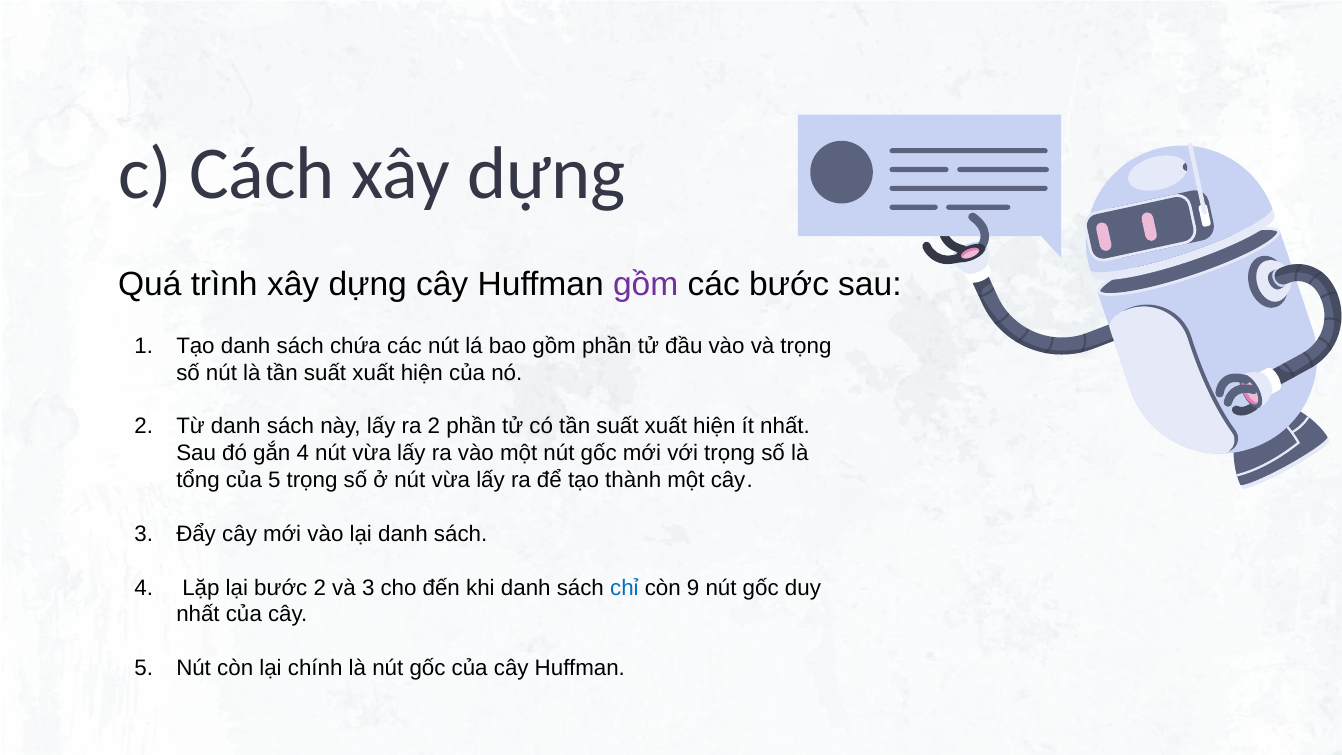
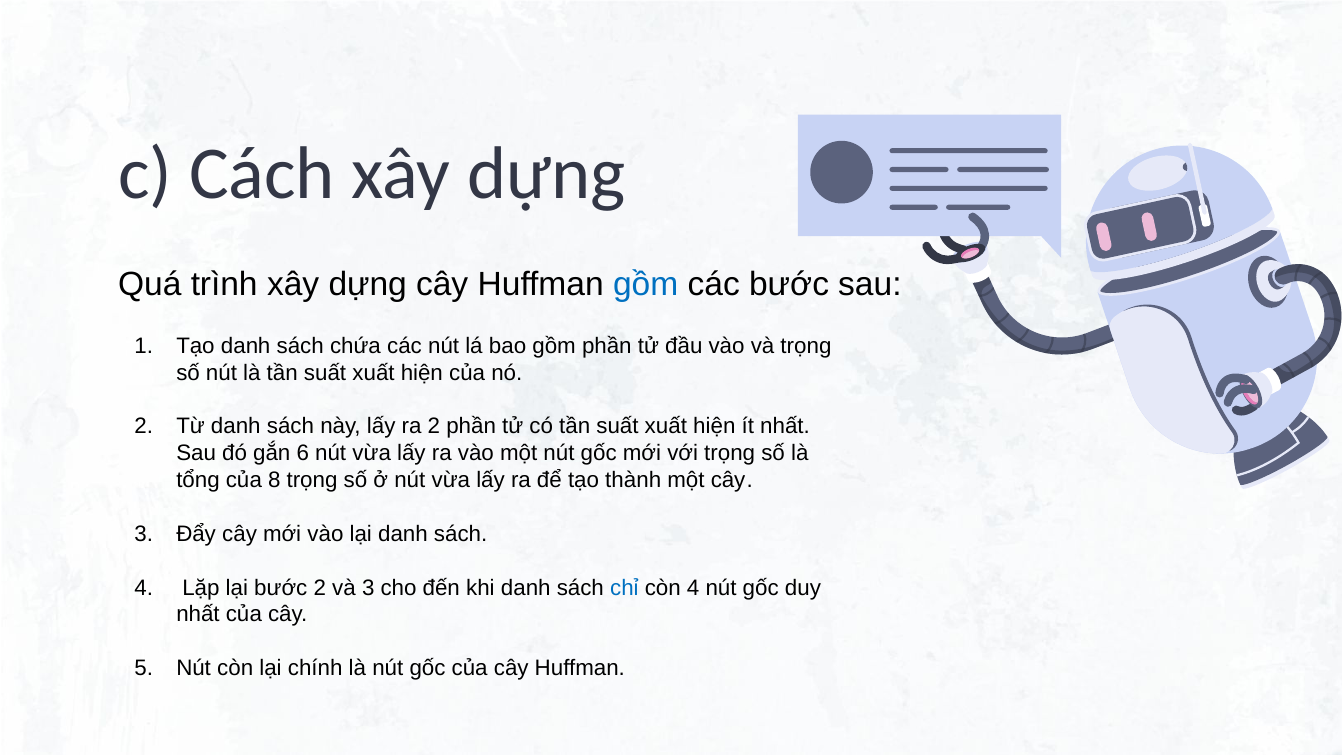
gồm at (646, 285) colour: purple -> blue
gắn 4: 4 -> 6
của 5: 5 -> 8
còn 9: 9 -> 4
